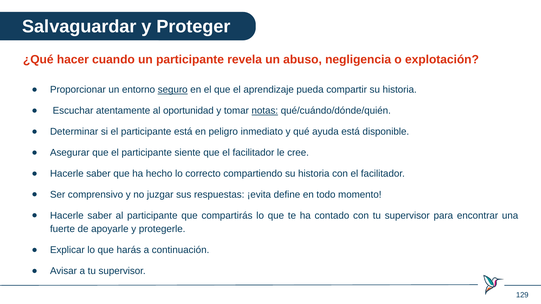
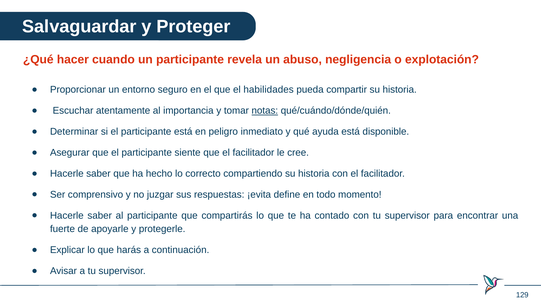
seguro underline: present -> none
aprendizaje: aprendizaje -> habilidades
oportunidad: oportunidad -> importancia
